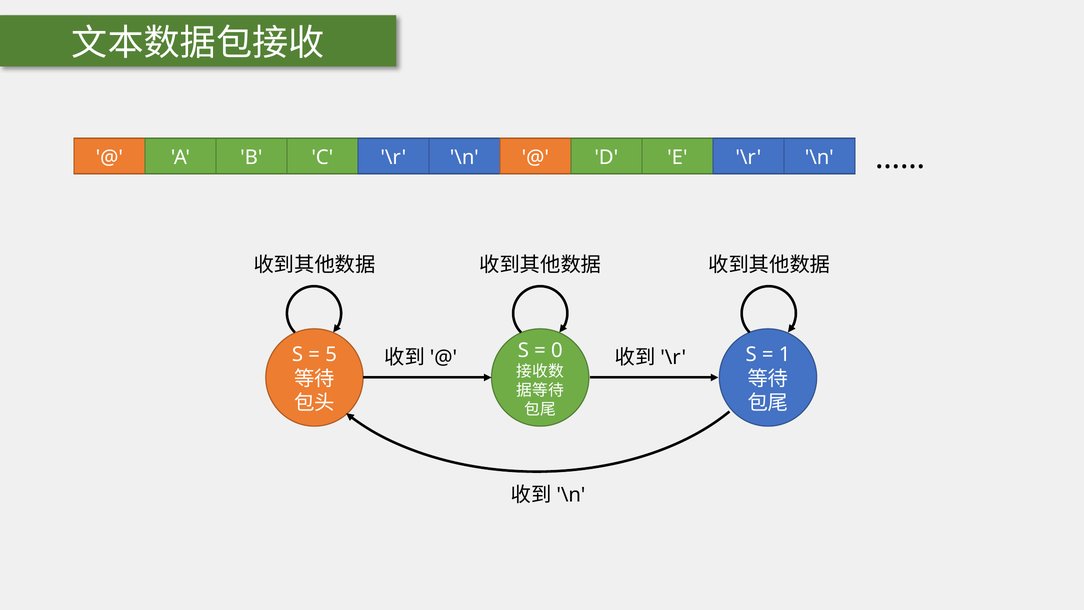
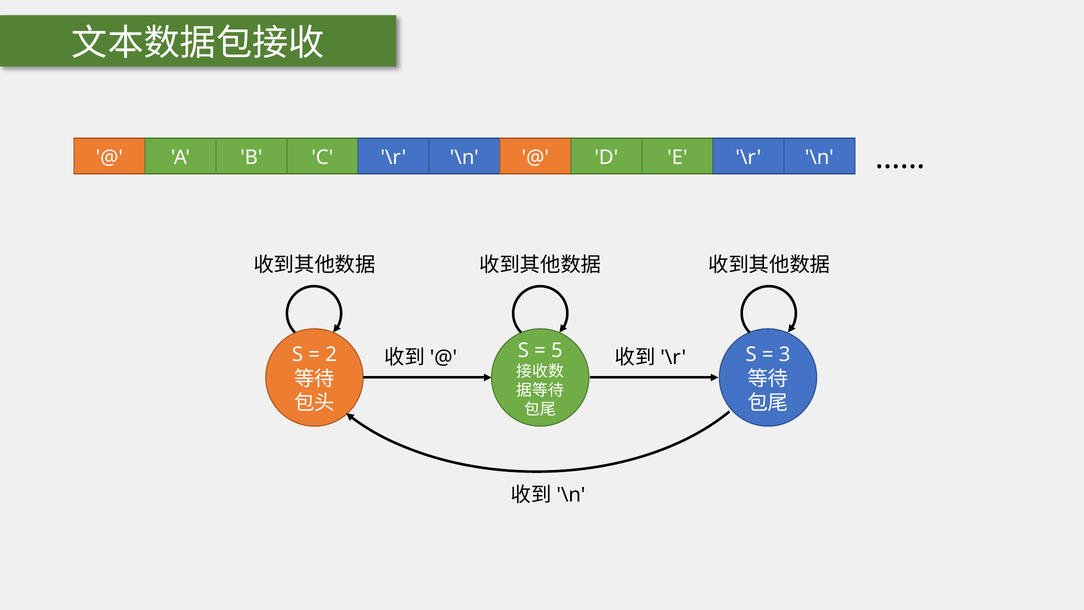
0: 0 -> 5
5: 5 -> 2
1: 1 -> 3
